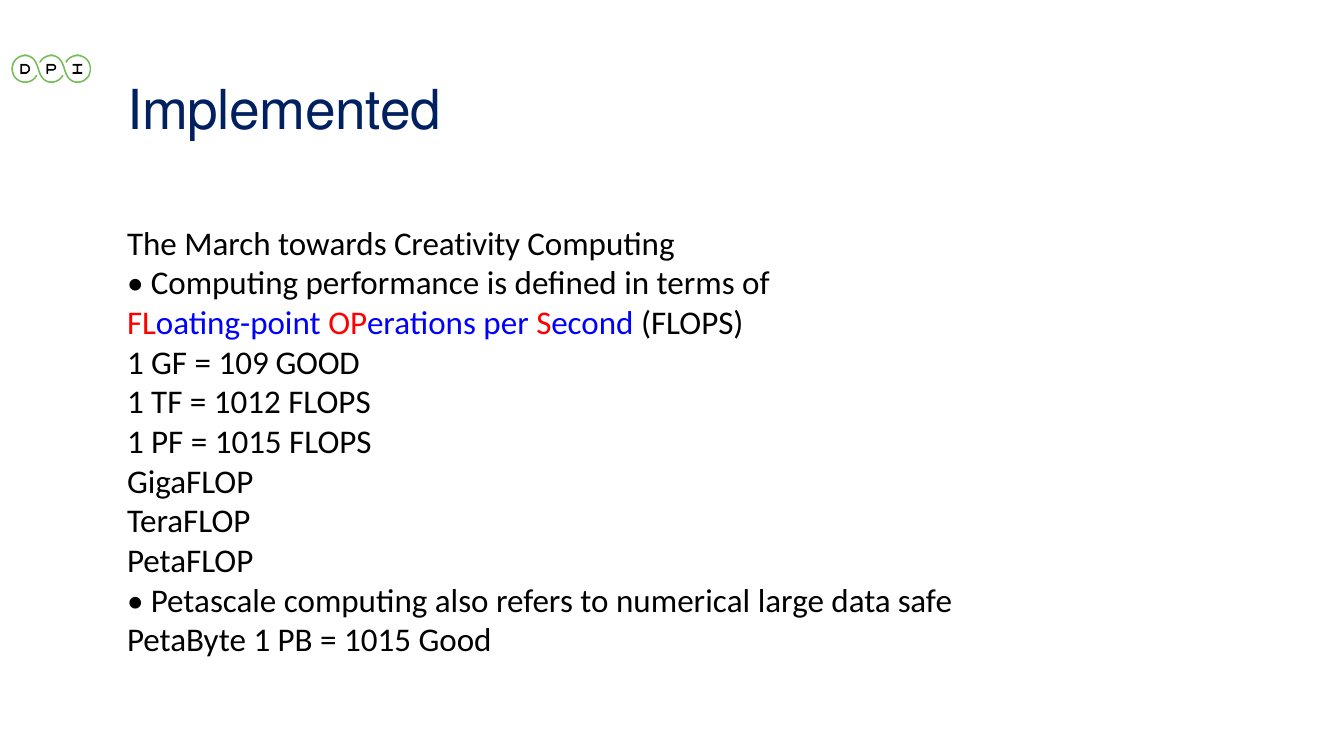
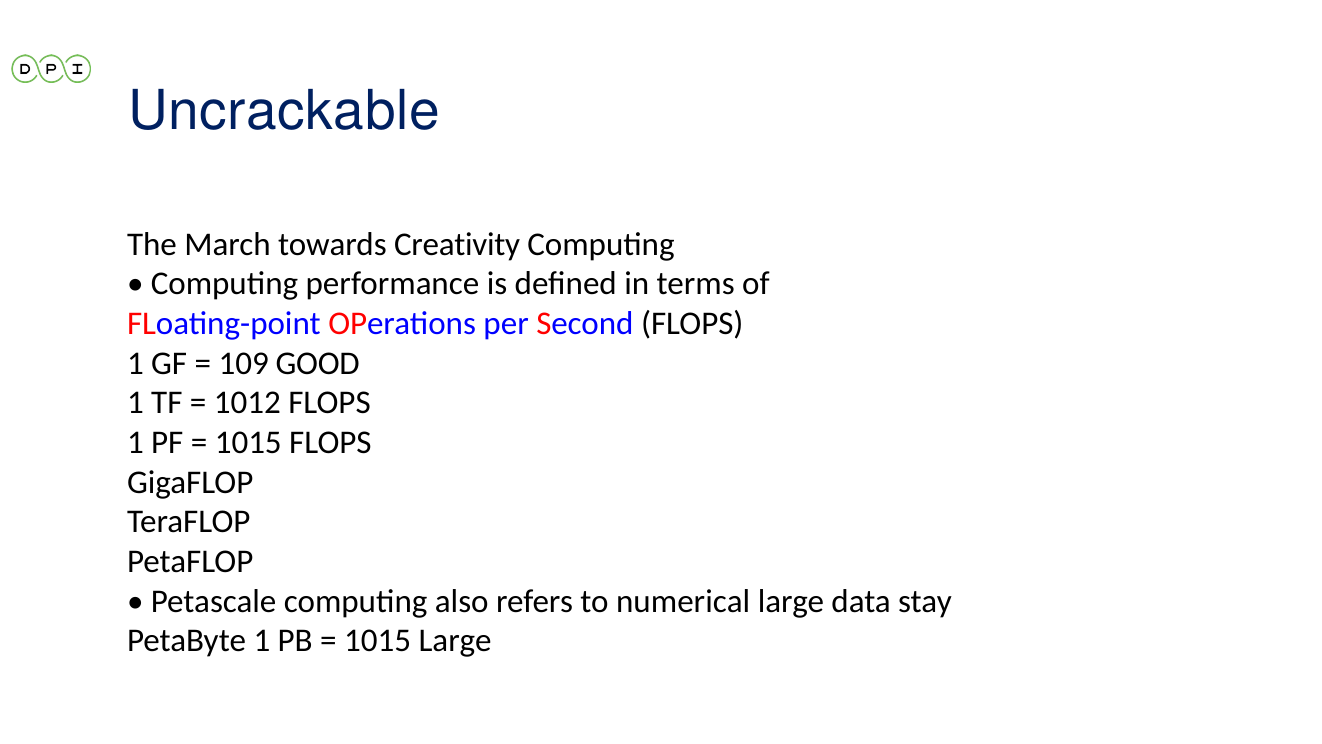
Implemented: Implemented -> Uncrackable
safe: safe -> stay
1015 Good: Good -> Large
